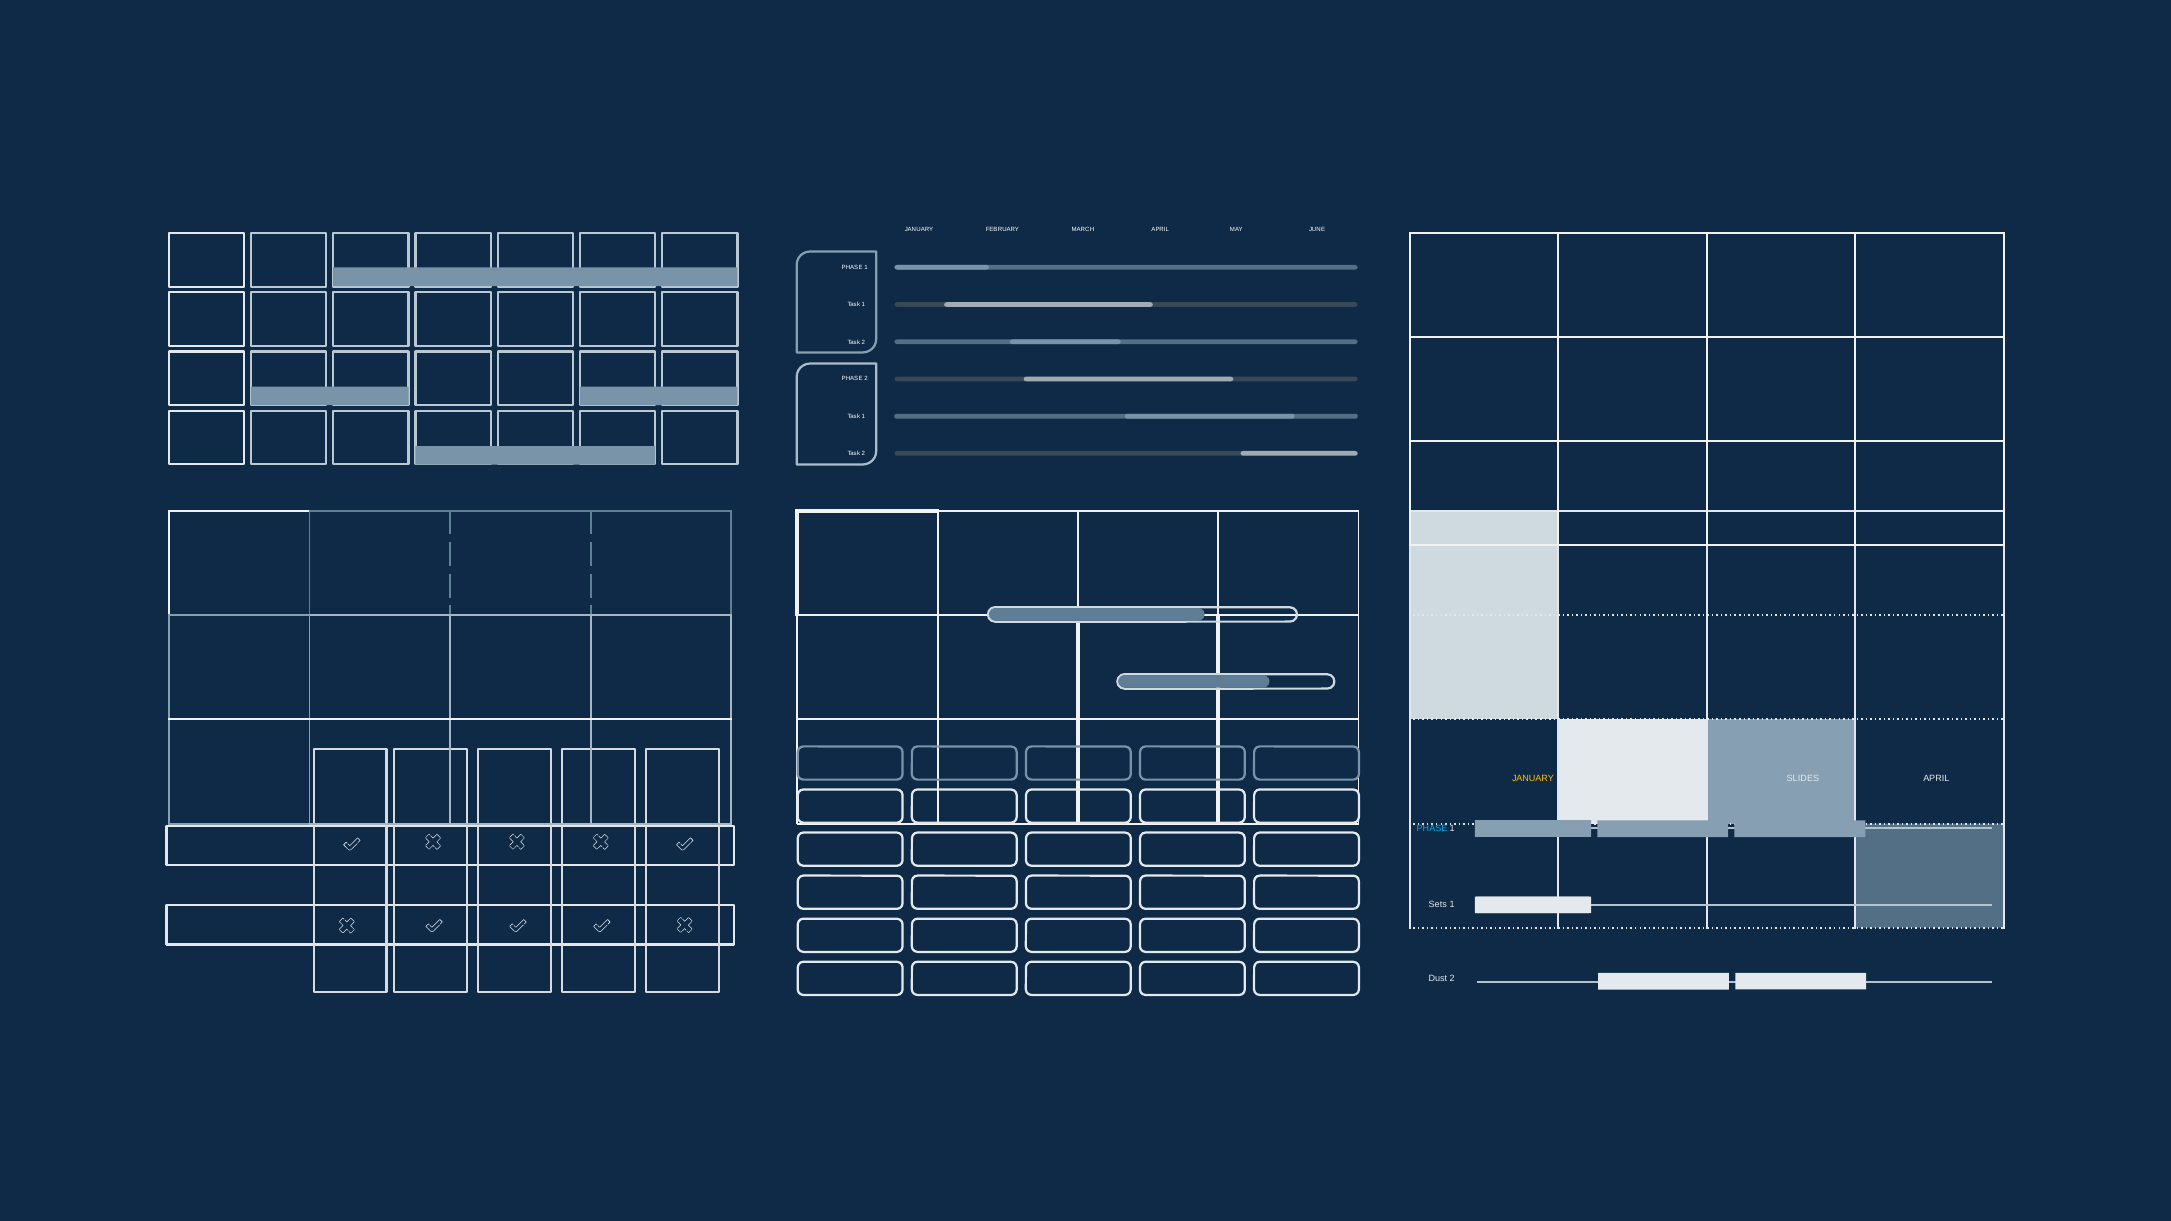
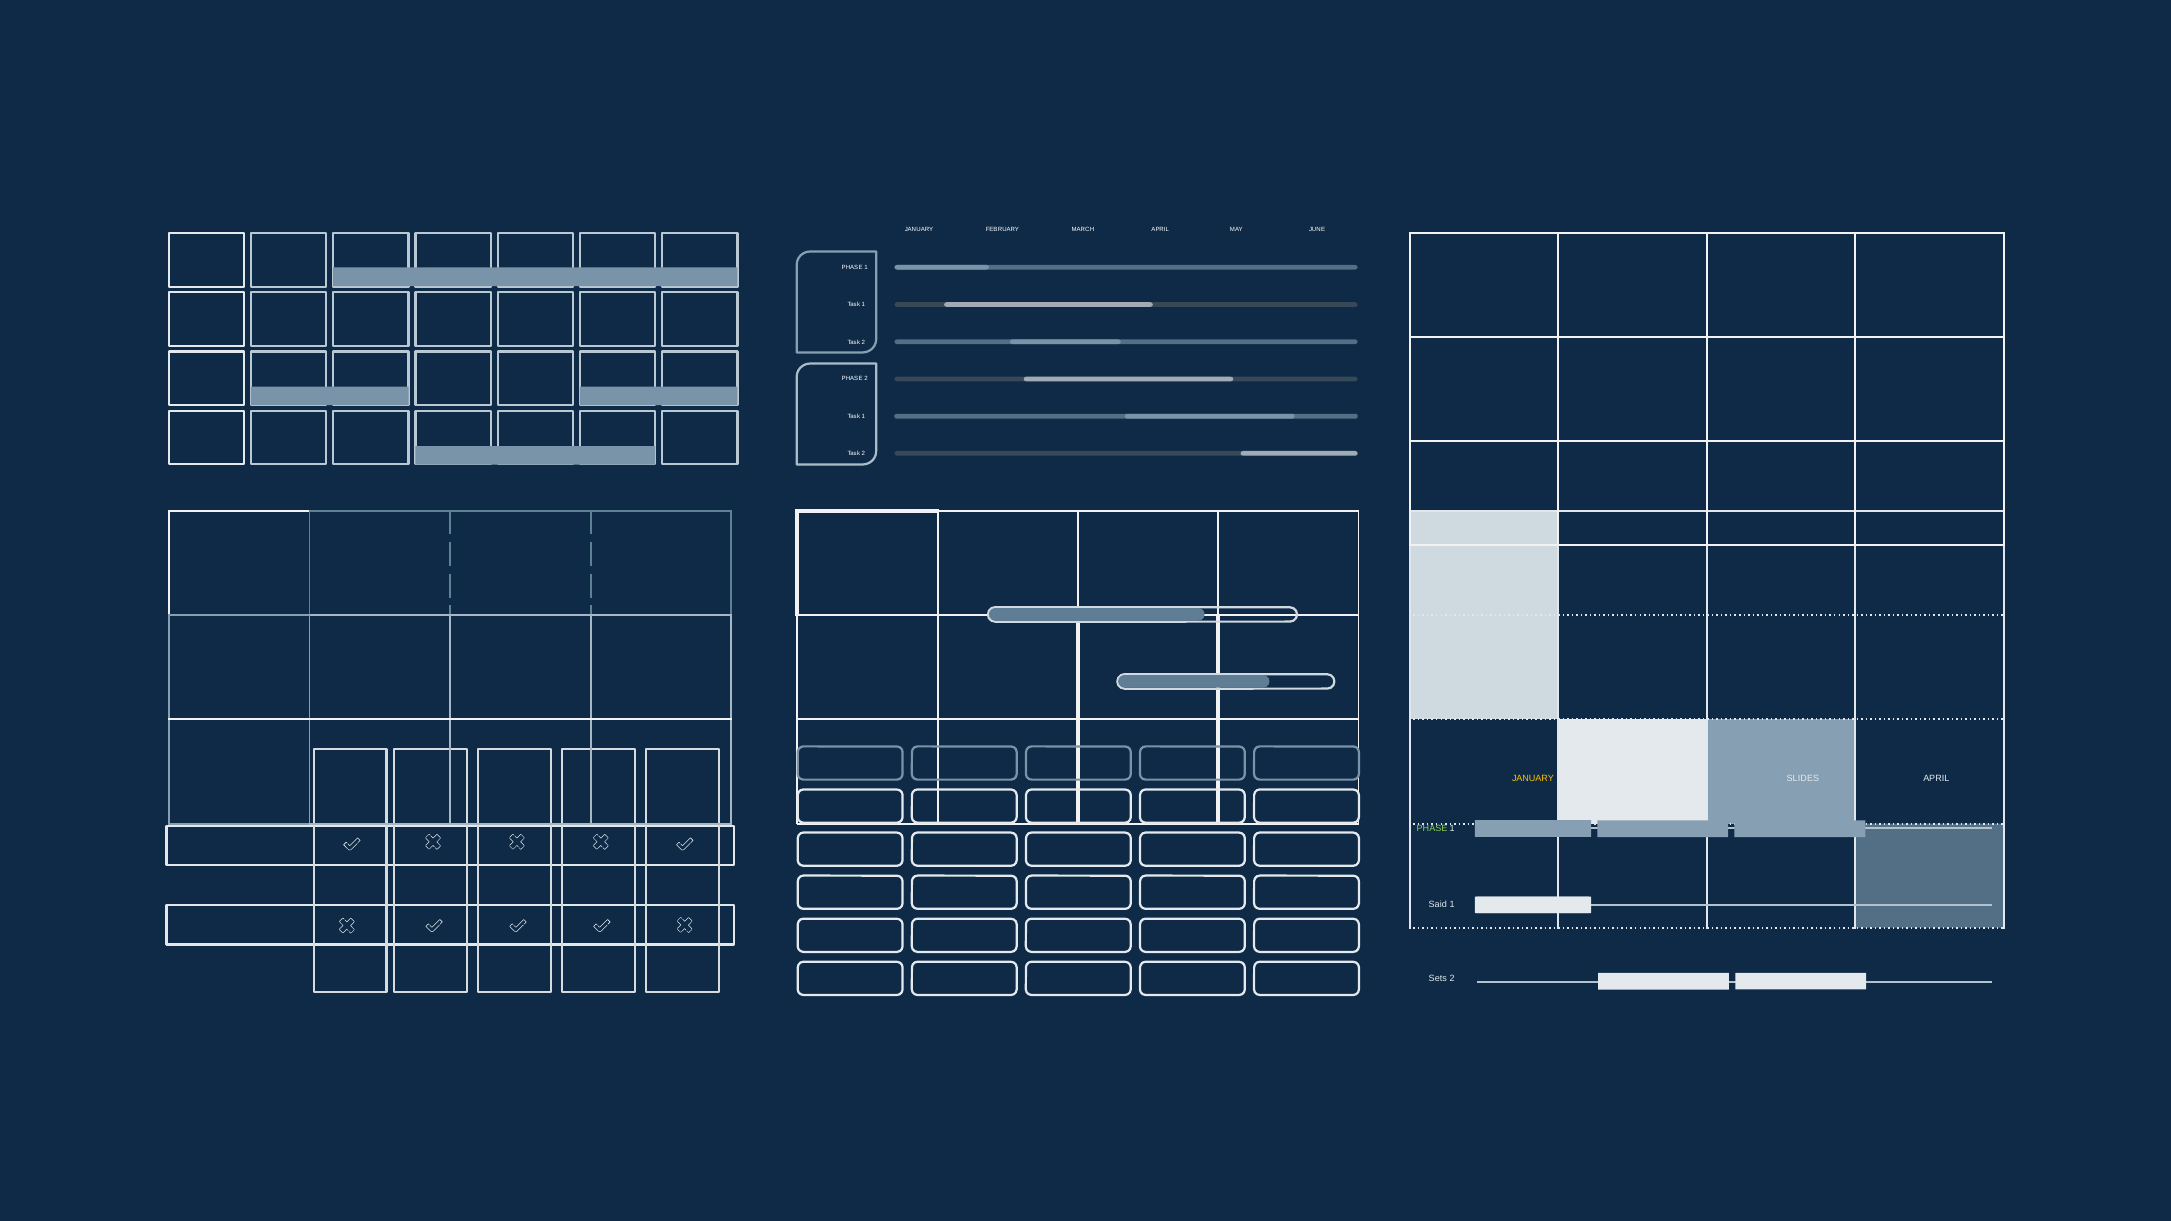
PHASE at (1432, 829) colour: light blue -> light green
Sets: Sets -> Said
Dust: Dust -> Sets
